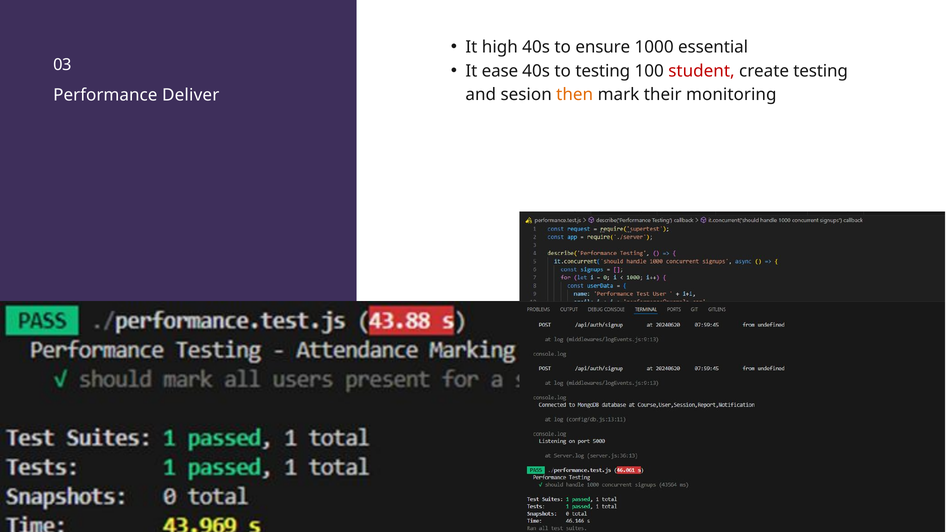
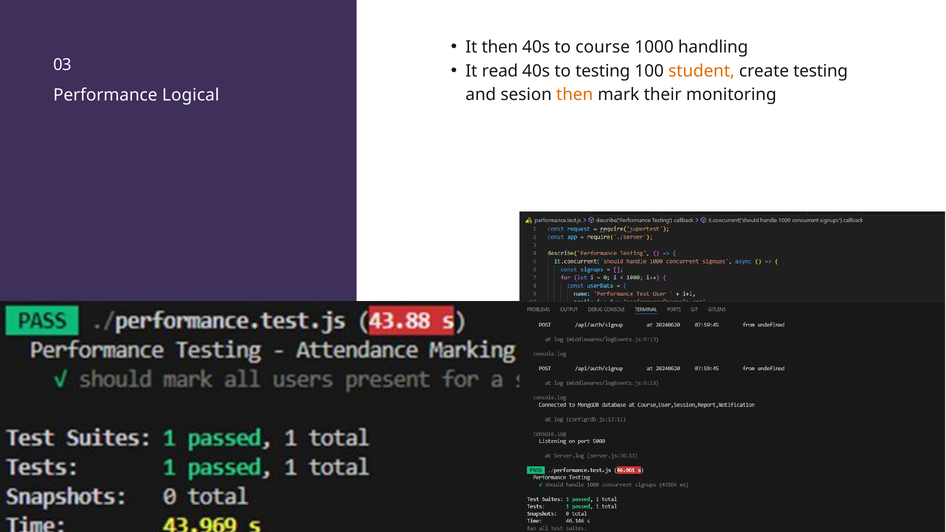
It high: high -> then
ensure: ensure -> course
essential: essential -> handling
ease: ease -> read
student colour: red -> orange
Deliver: Deliver -> Logical
